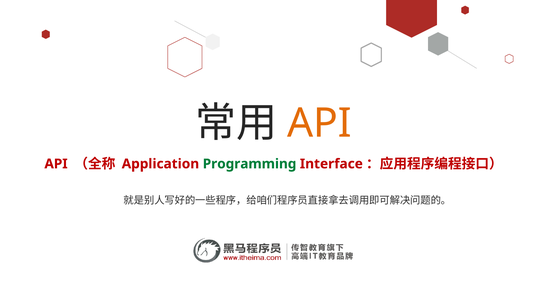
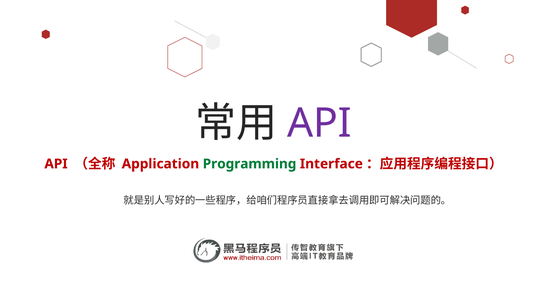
API at (319, 123) colour: orange -> purple
